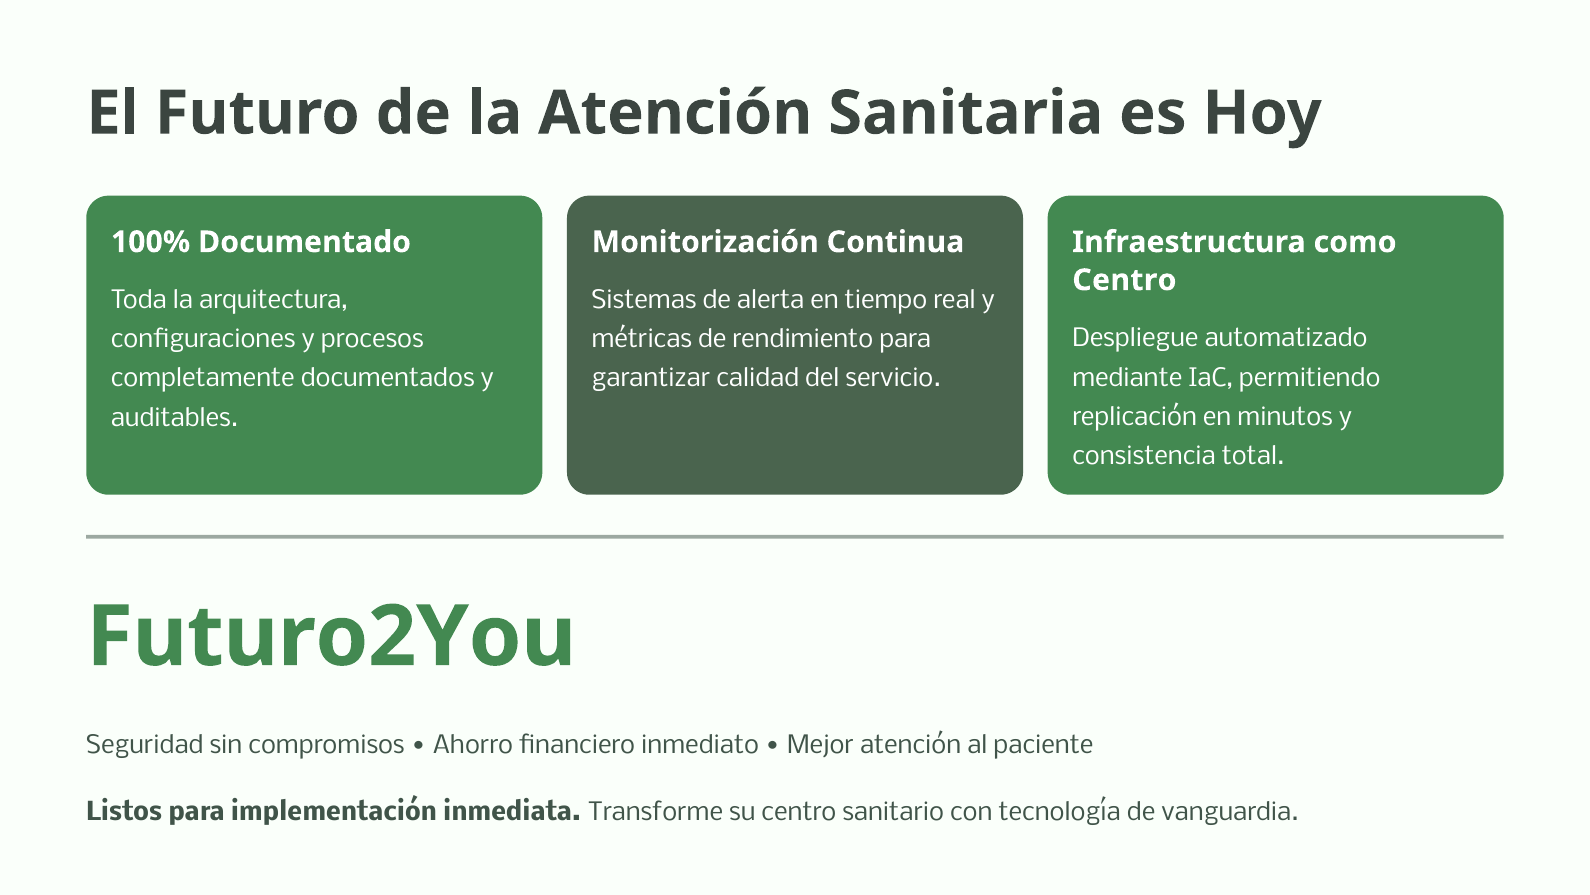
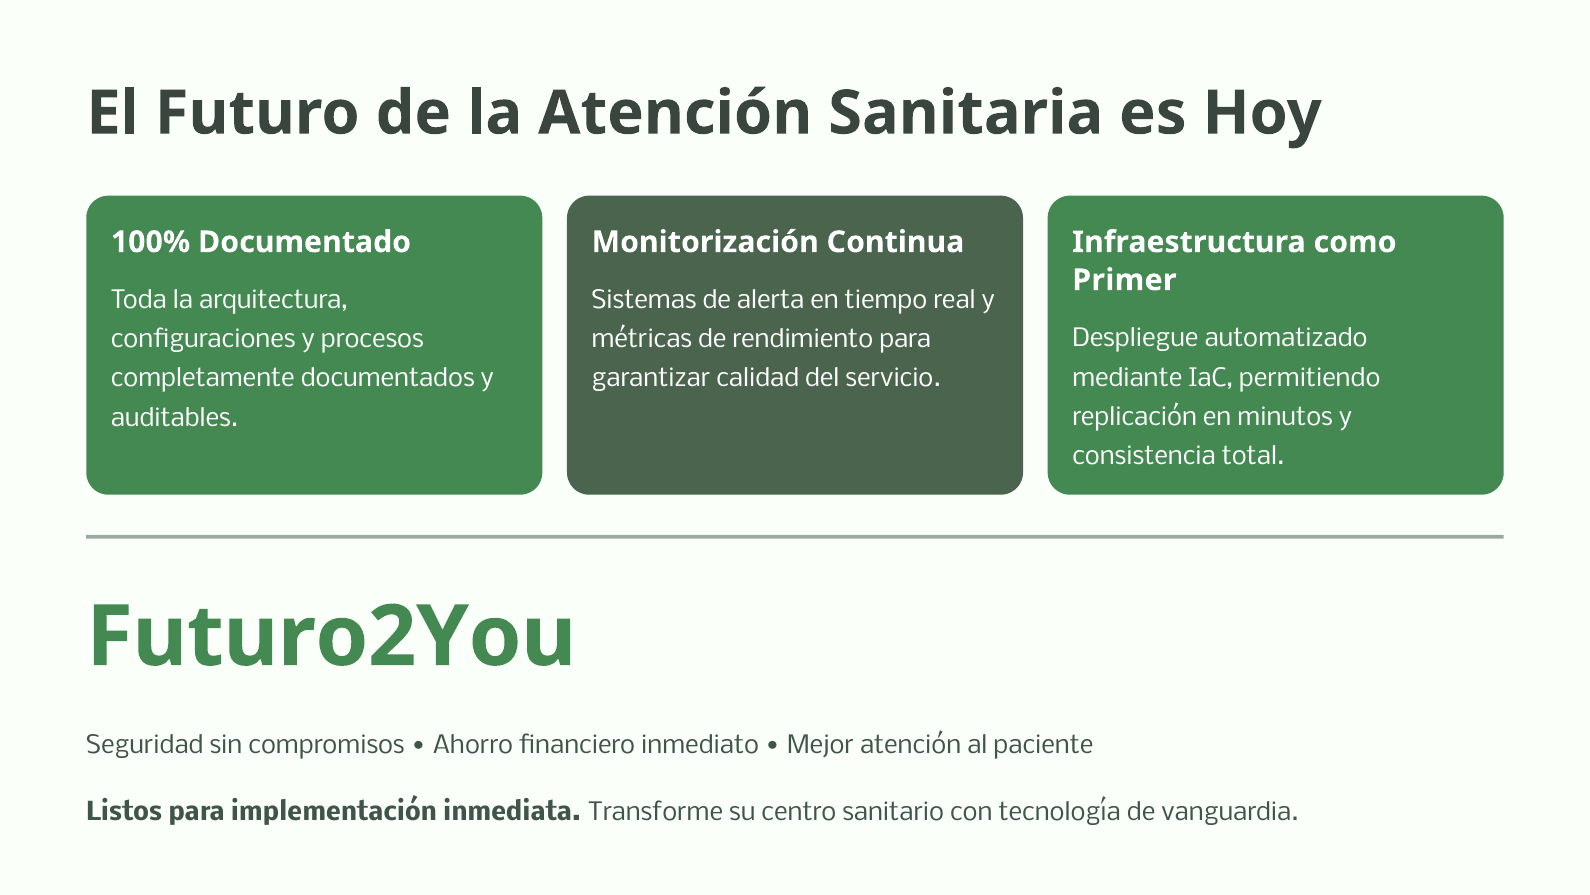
Centro at (1124, 280): Centro -> Primer
